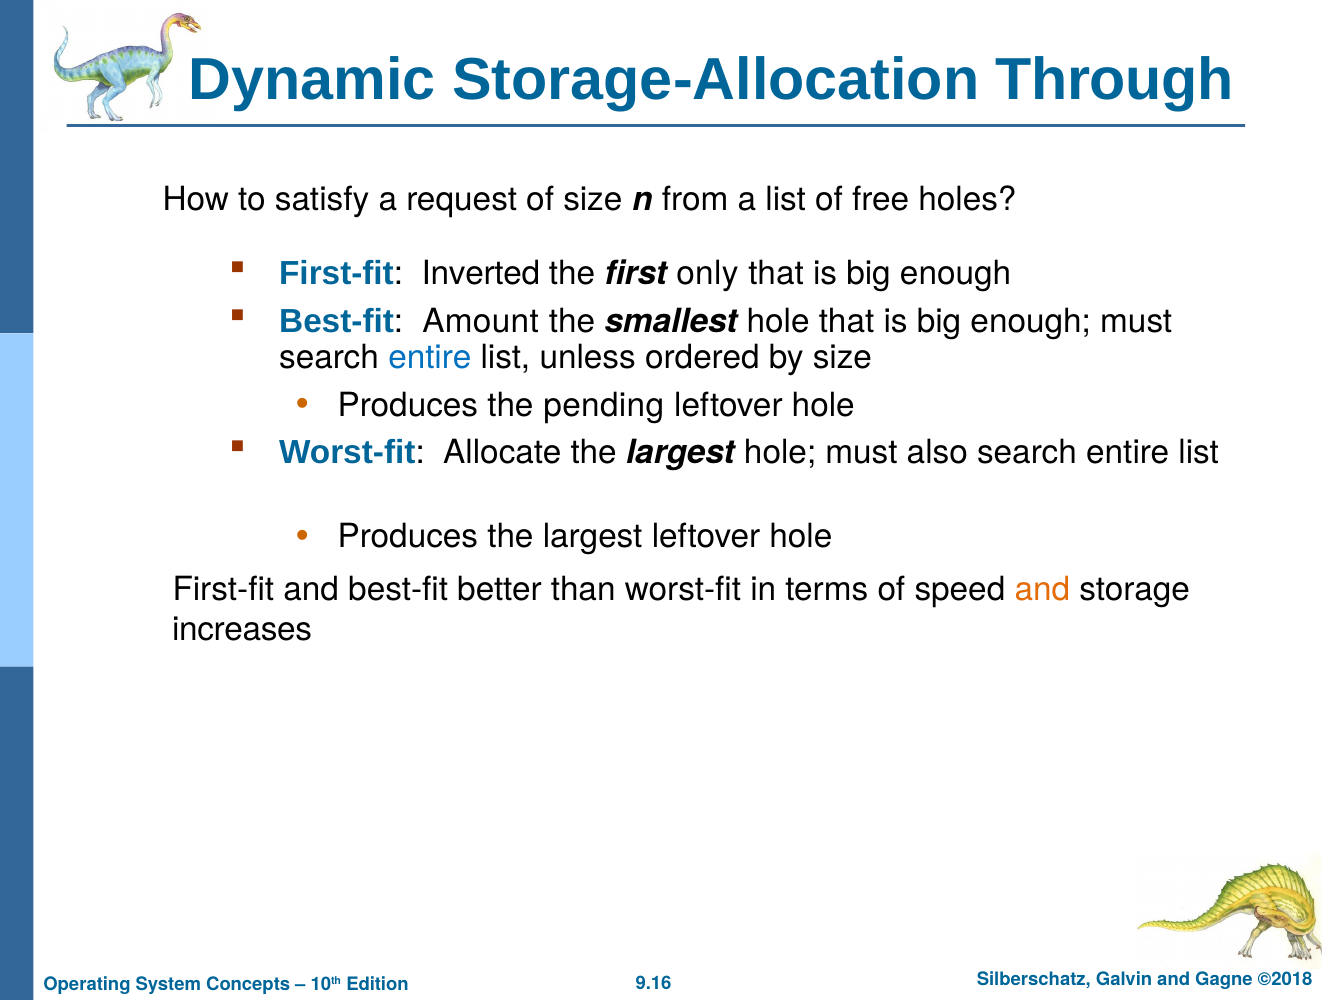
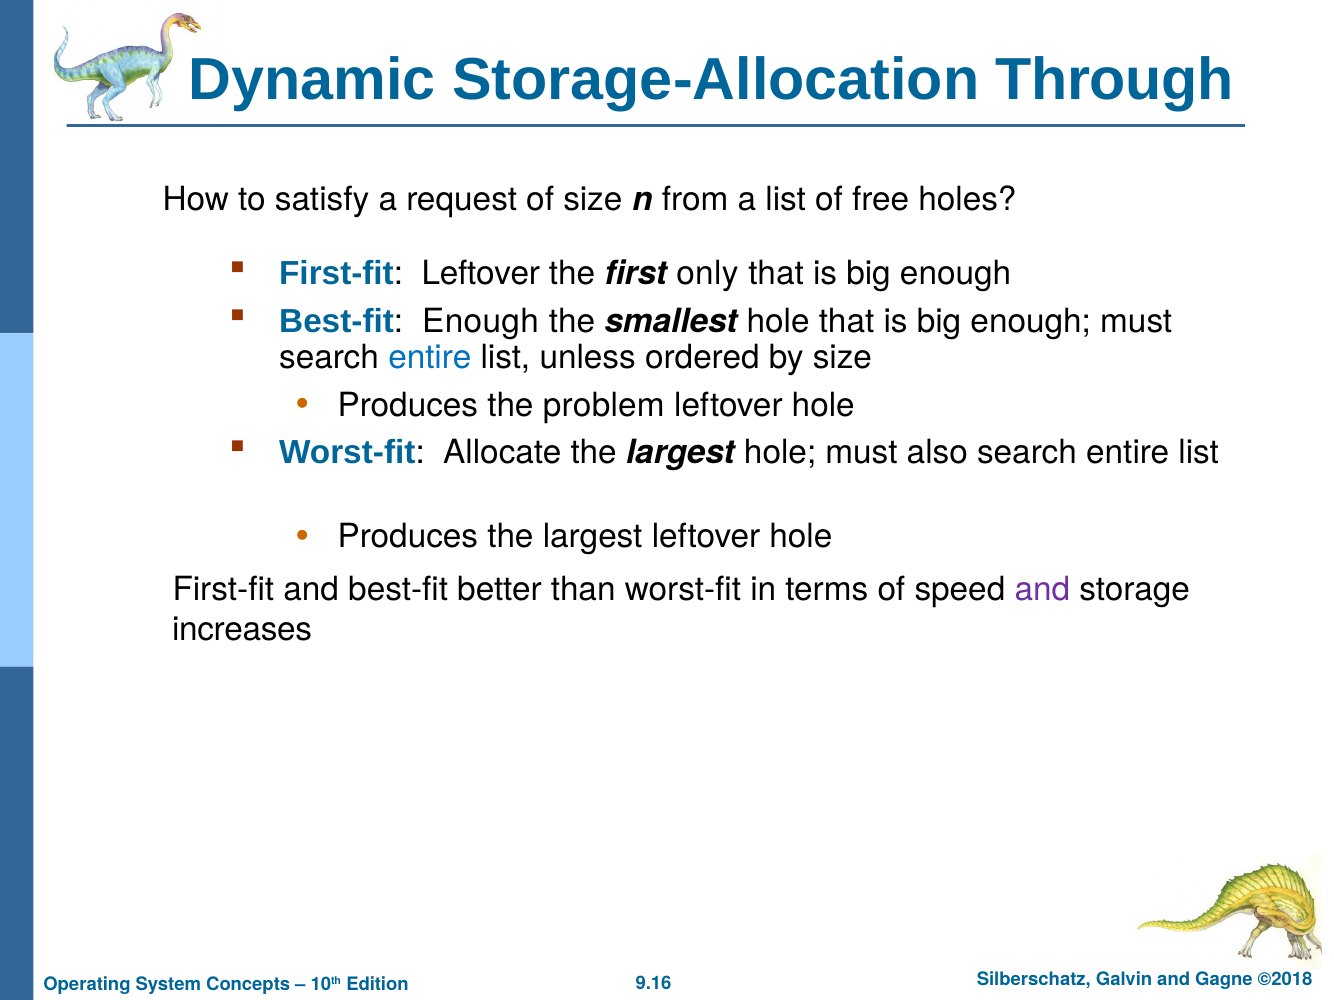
First-fit Inverted: Inverted -> Leftover
Best-fit Amount: Amount -> Enough
pending: pending -> problem
and at (1042, 590) colour: orange -> purple
